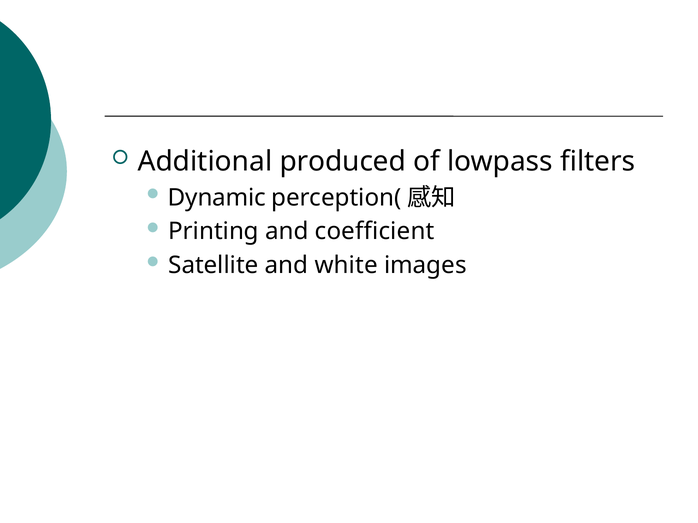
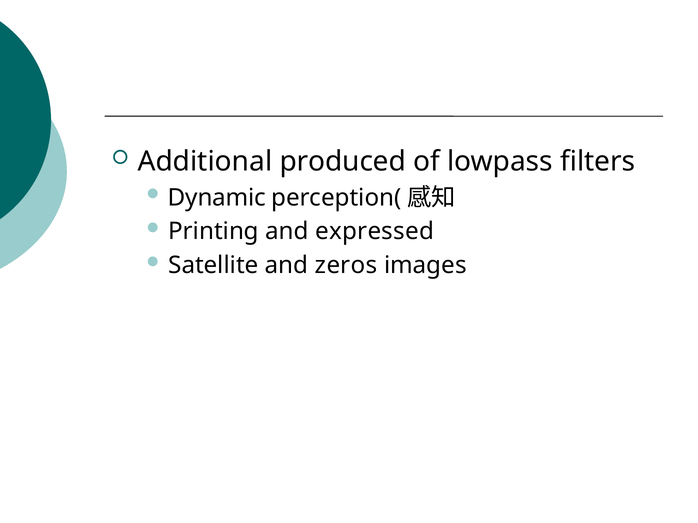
coefficient: coefficient -> expressed
white: white -> zeros
